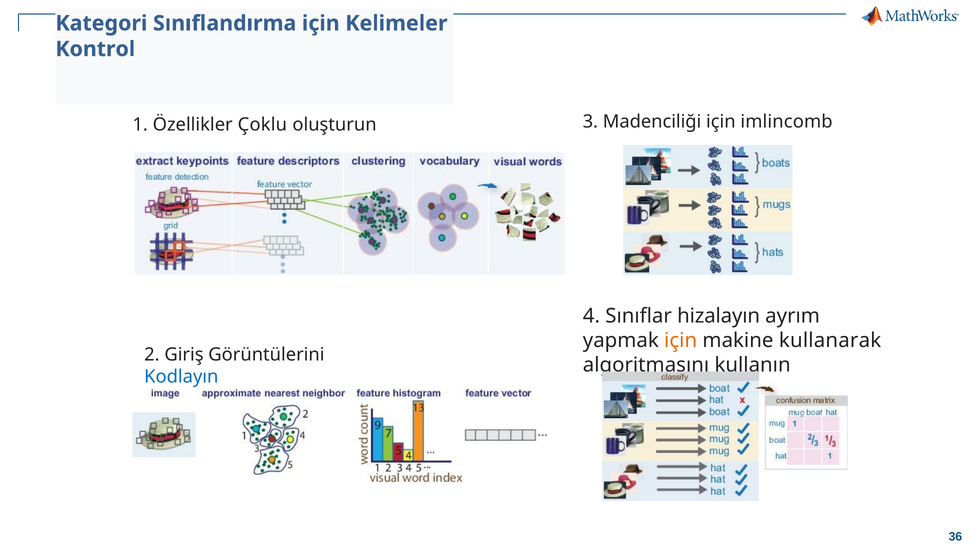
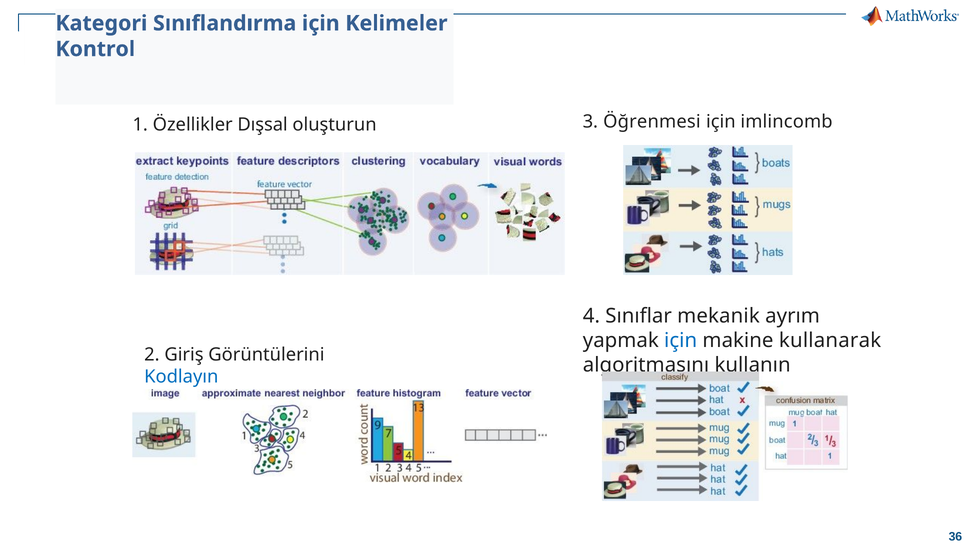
Madenciliği: Madenciliği -> Öğrenmesi
Çoklu: Çoklu -> Dışsal
hizalayın: hizalayın -> mekanik
için at (681, 341) colour: orange -> blue
